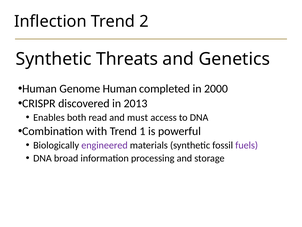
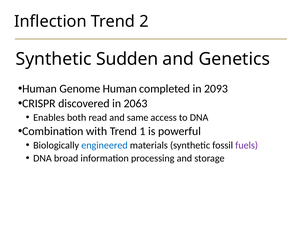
Threats: Threats -> Sudden
2000: 2000 -> 2093
2013: 2013 -> 2063
must: must -> same
engineered colour: purple -> blue
